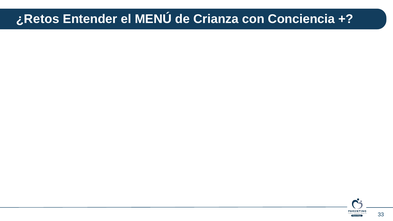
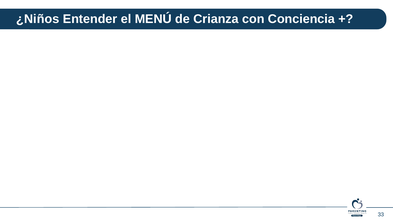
¿Retos: ¿Retos -> ¿Niños
